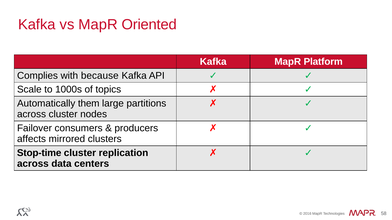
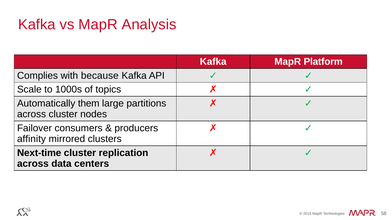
Oriented: Oriented -> Analysis
affects: affects -> affinity
Stop-time: Stop-time -> Next-time
